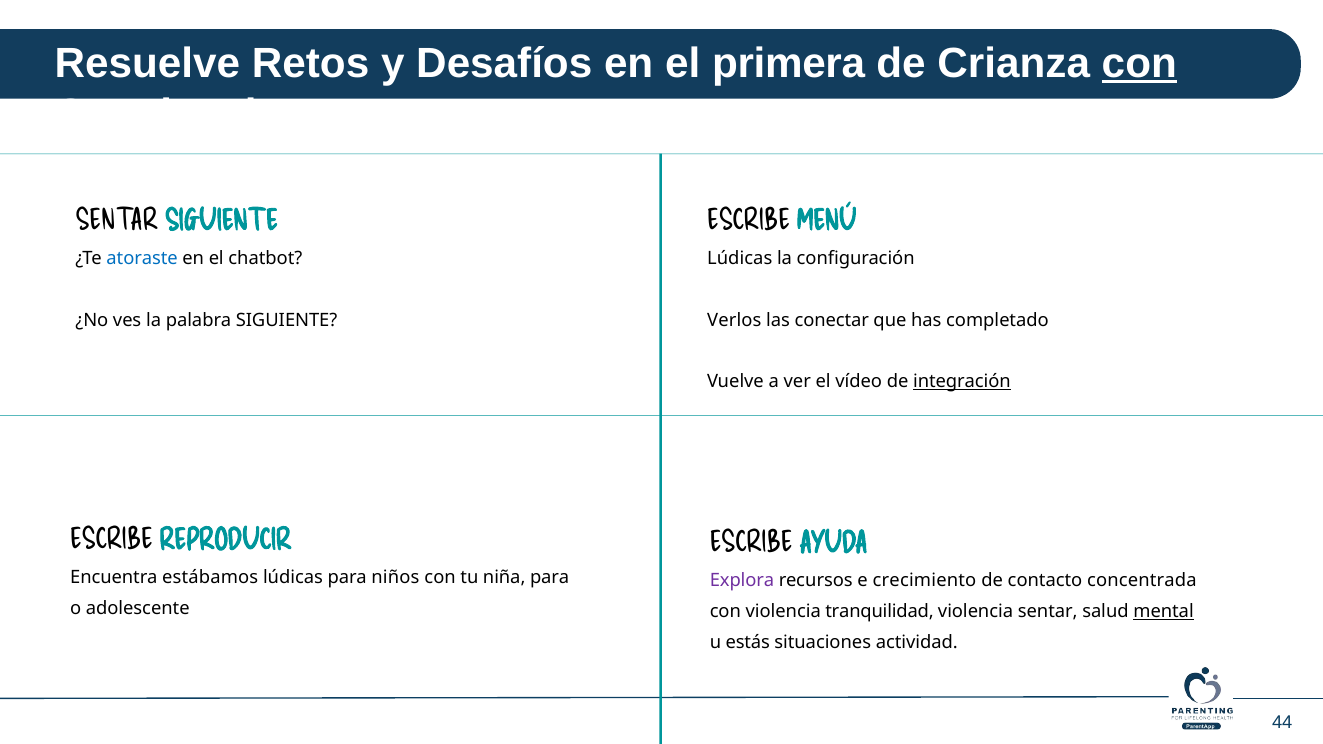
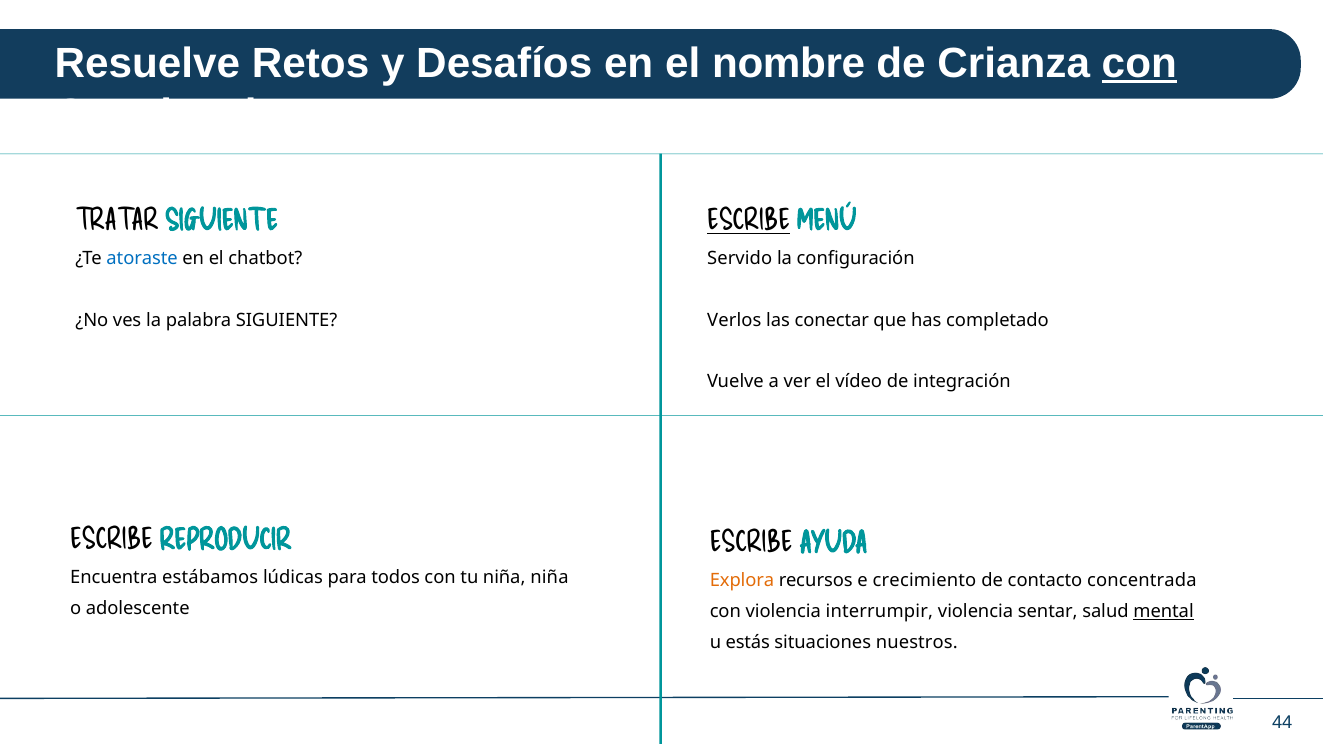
primera: primera -> nombre
SENTAR at (117, 221): SENTAR -> TRATAR
ESCRIBE at (749, 221) underline: none -> present
Lúdicas at (740, 258): Lúdicas -> Servido
integración underline: present -> none
niños: niños -> todos
niña para: para -> niña
Explora colour: purple -> orange
tranquilidad: tranquilidad -> interrumpir
actividad: actividad -> nuestros
